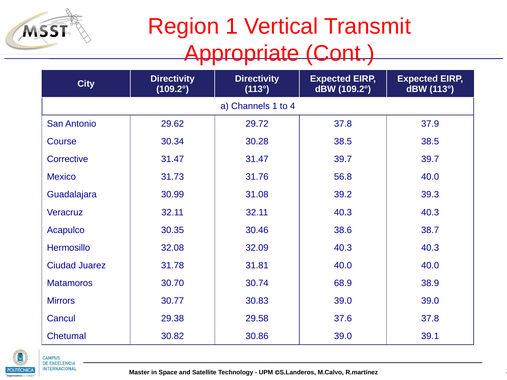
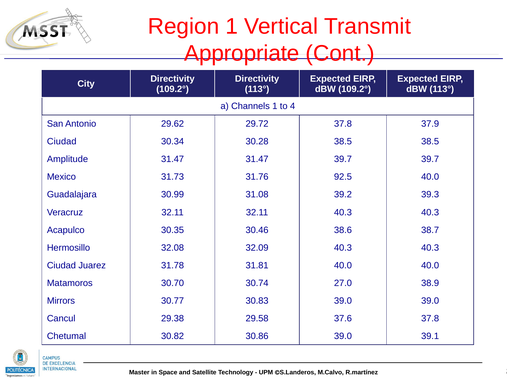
Course at (62, 142): Course -> Ciudad
Corrective: Corrective -> Amplitude
56.8: 56.8 -> 92.5
68.9: 68.9 -> 27.0
